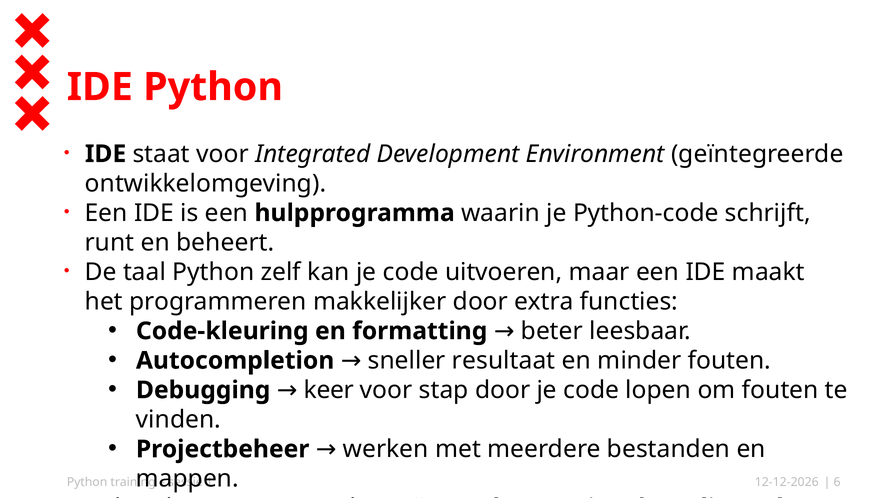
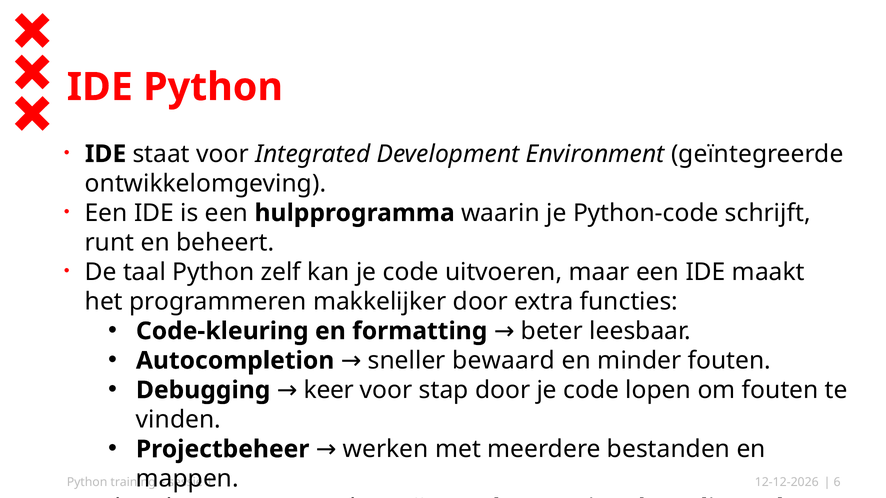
resultaat: resultaat -> bewaard
